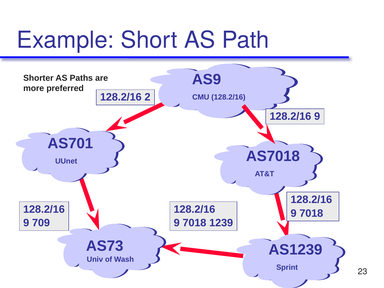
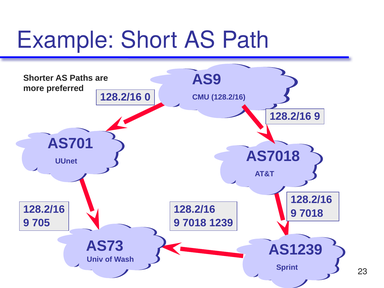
2: 2 -> 0
709: 709 -> 705
